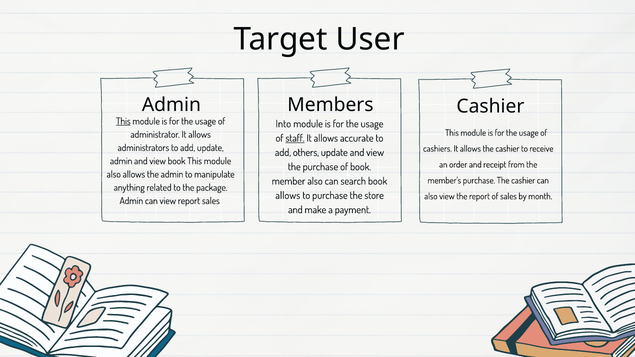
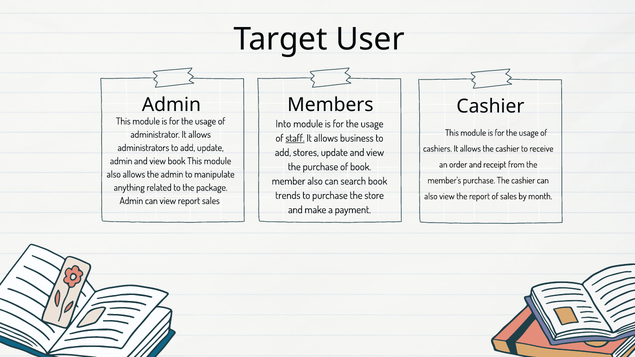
This at (123, 121) underline: present -> none
accurate: accurate -> business
others: others -> stores
allows at (288, 196): allows -> trends
